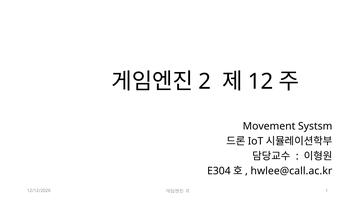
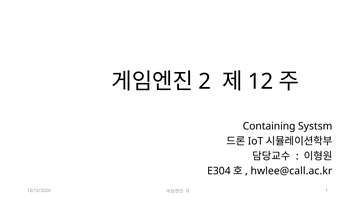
Movement: Movement -> Containing
